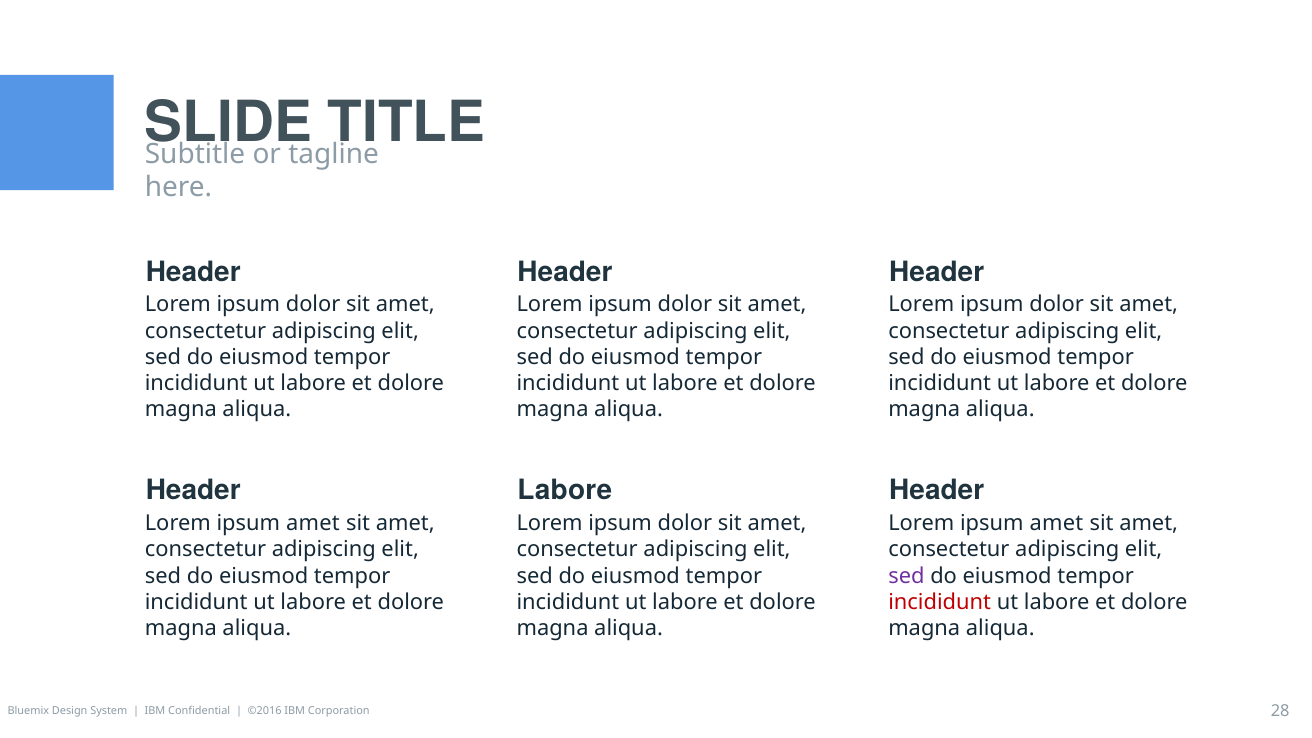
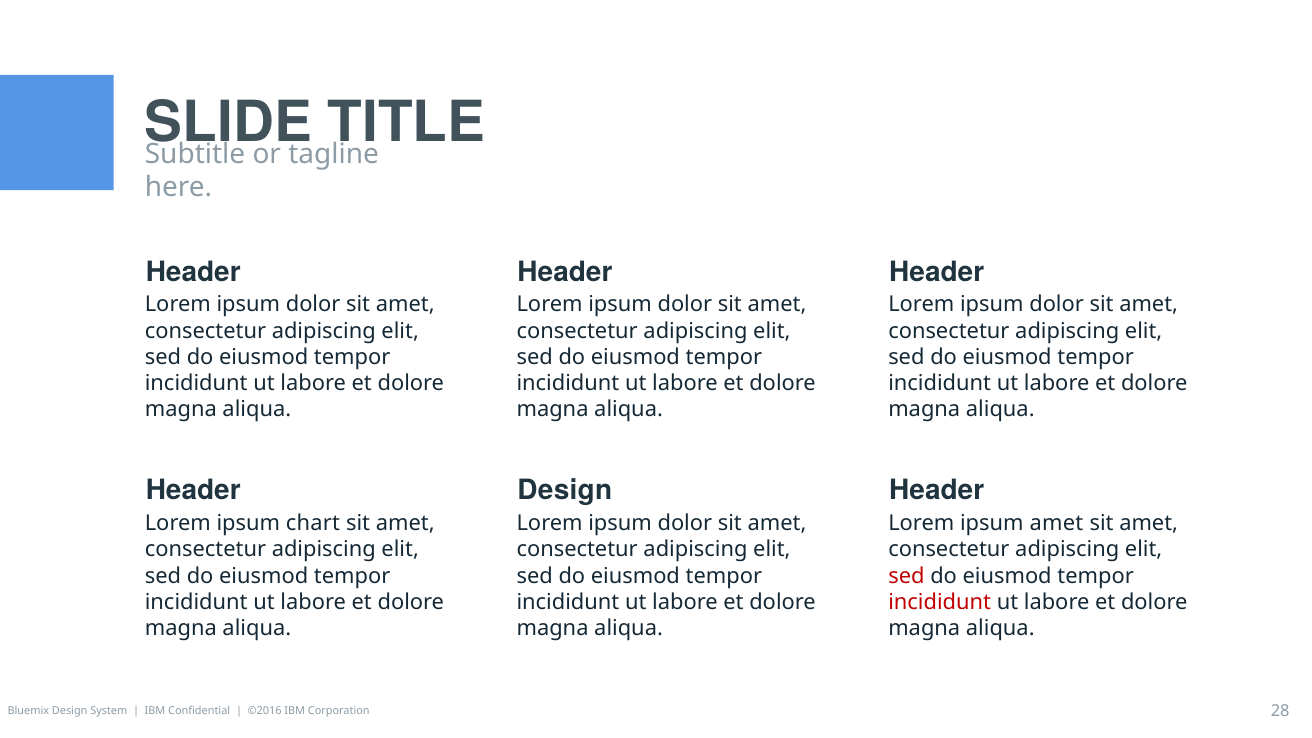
Labore at (565, 491): Labore -> Design
amet at (313, 523): amet -> chart
sed at (906, 576) colour: purple -> red
